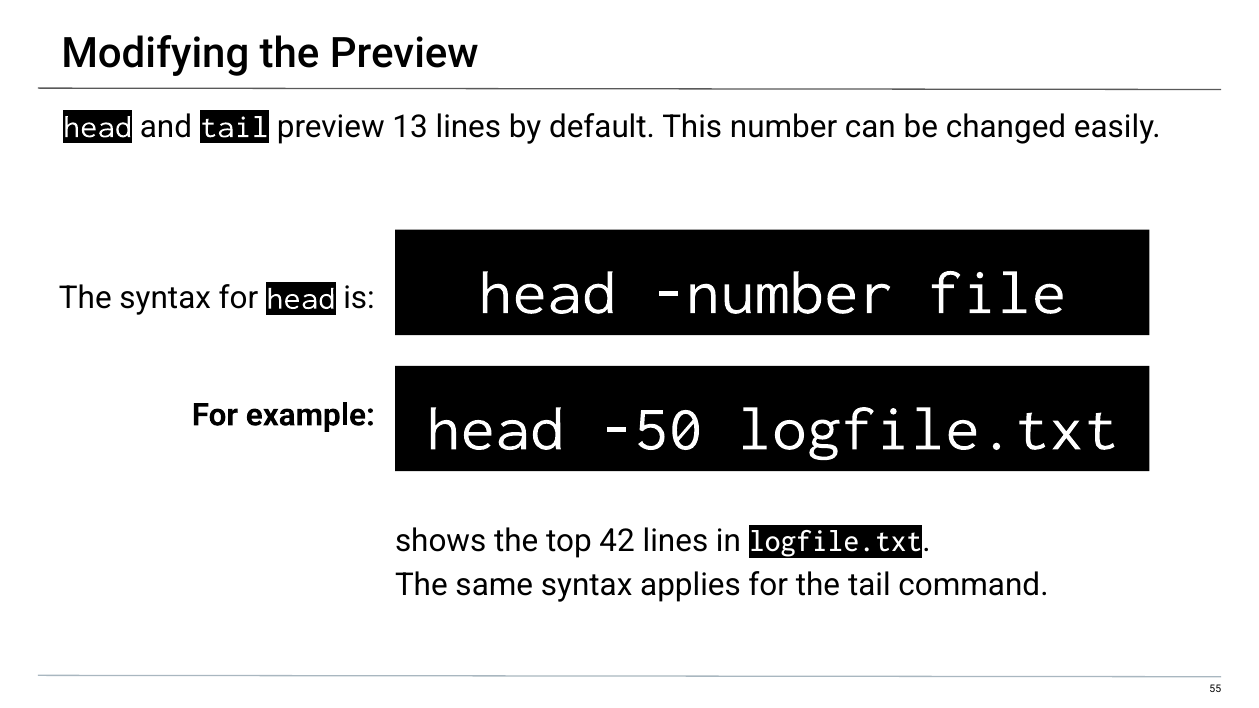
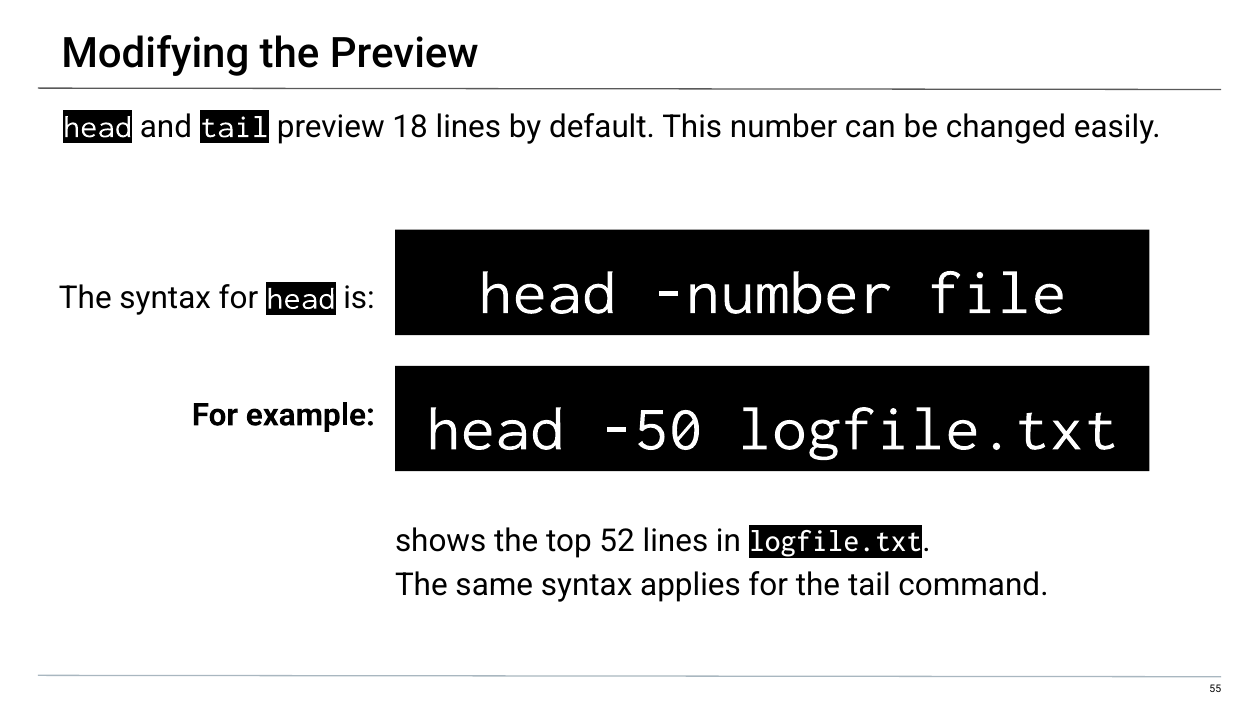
13: 13 -> 18
42: 42 -> 52
